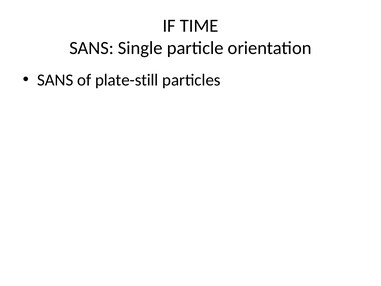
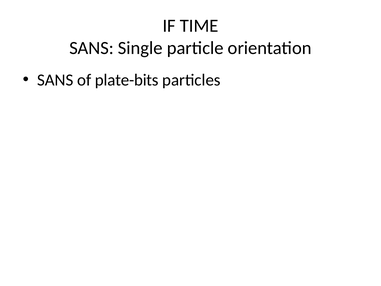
plate-still: plate-still -> plate-bits
